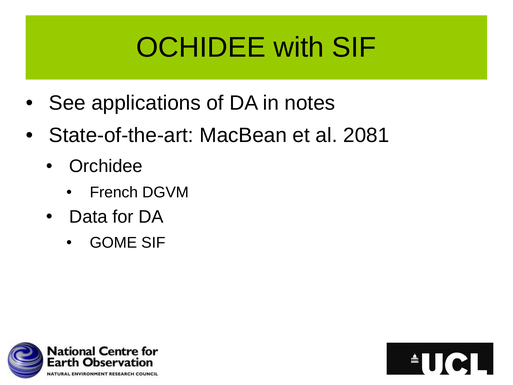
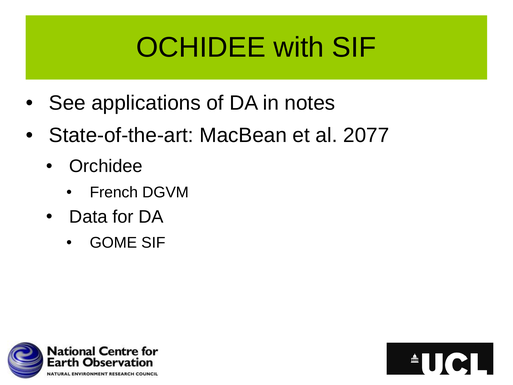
2081: 2081 -> 2077
